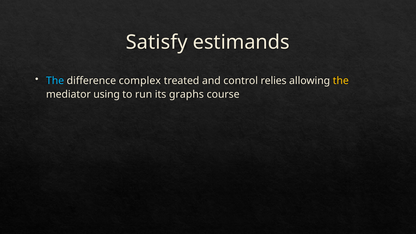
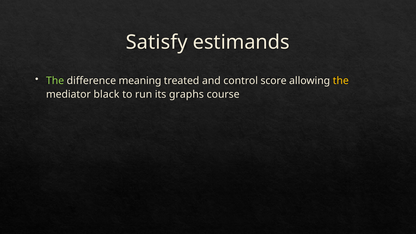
The at (55, 81) colour: light blue -> light green
complex: complex -> meaning
relies: relies -> score
using: using -> black
